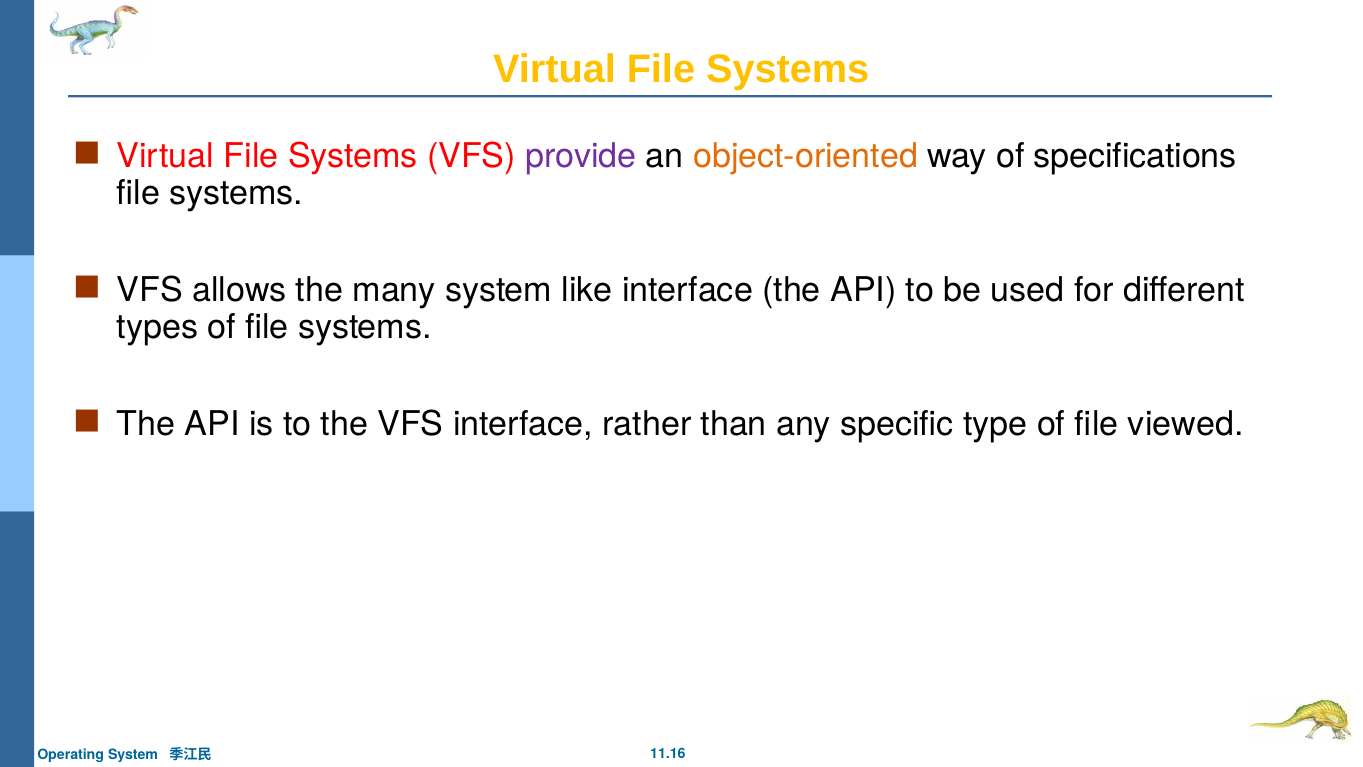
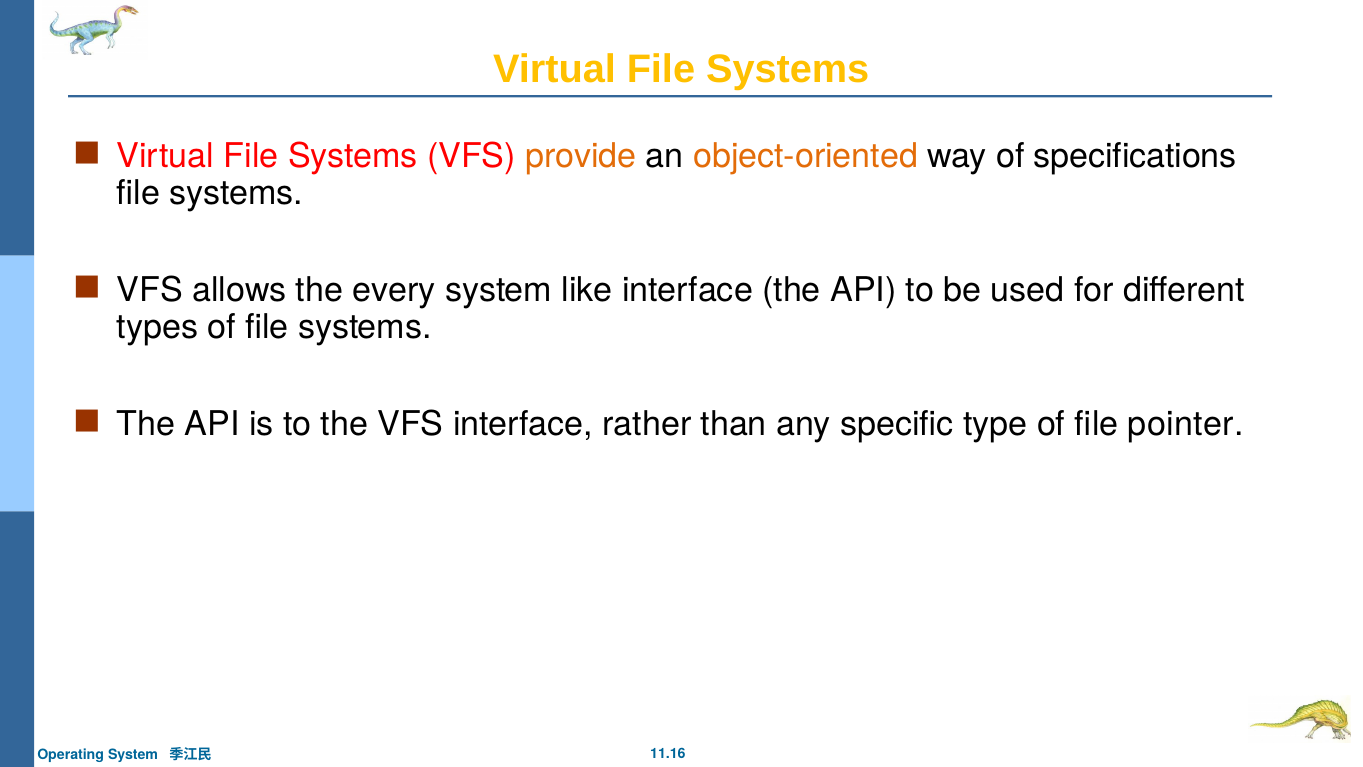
provide colour: purple -> orange
many: many -> every
viewed: viewed -> pointer
